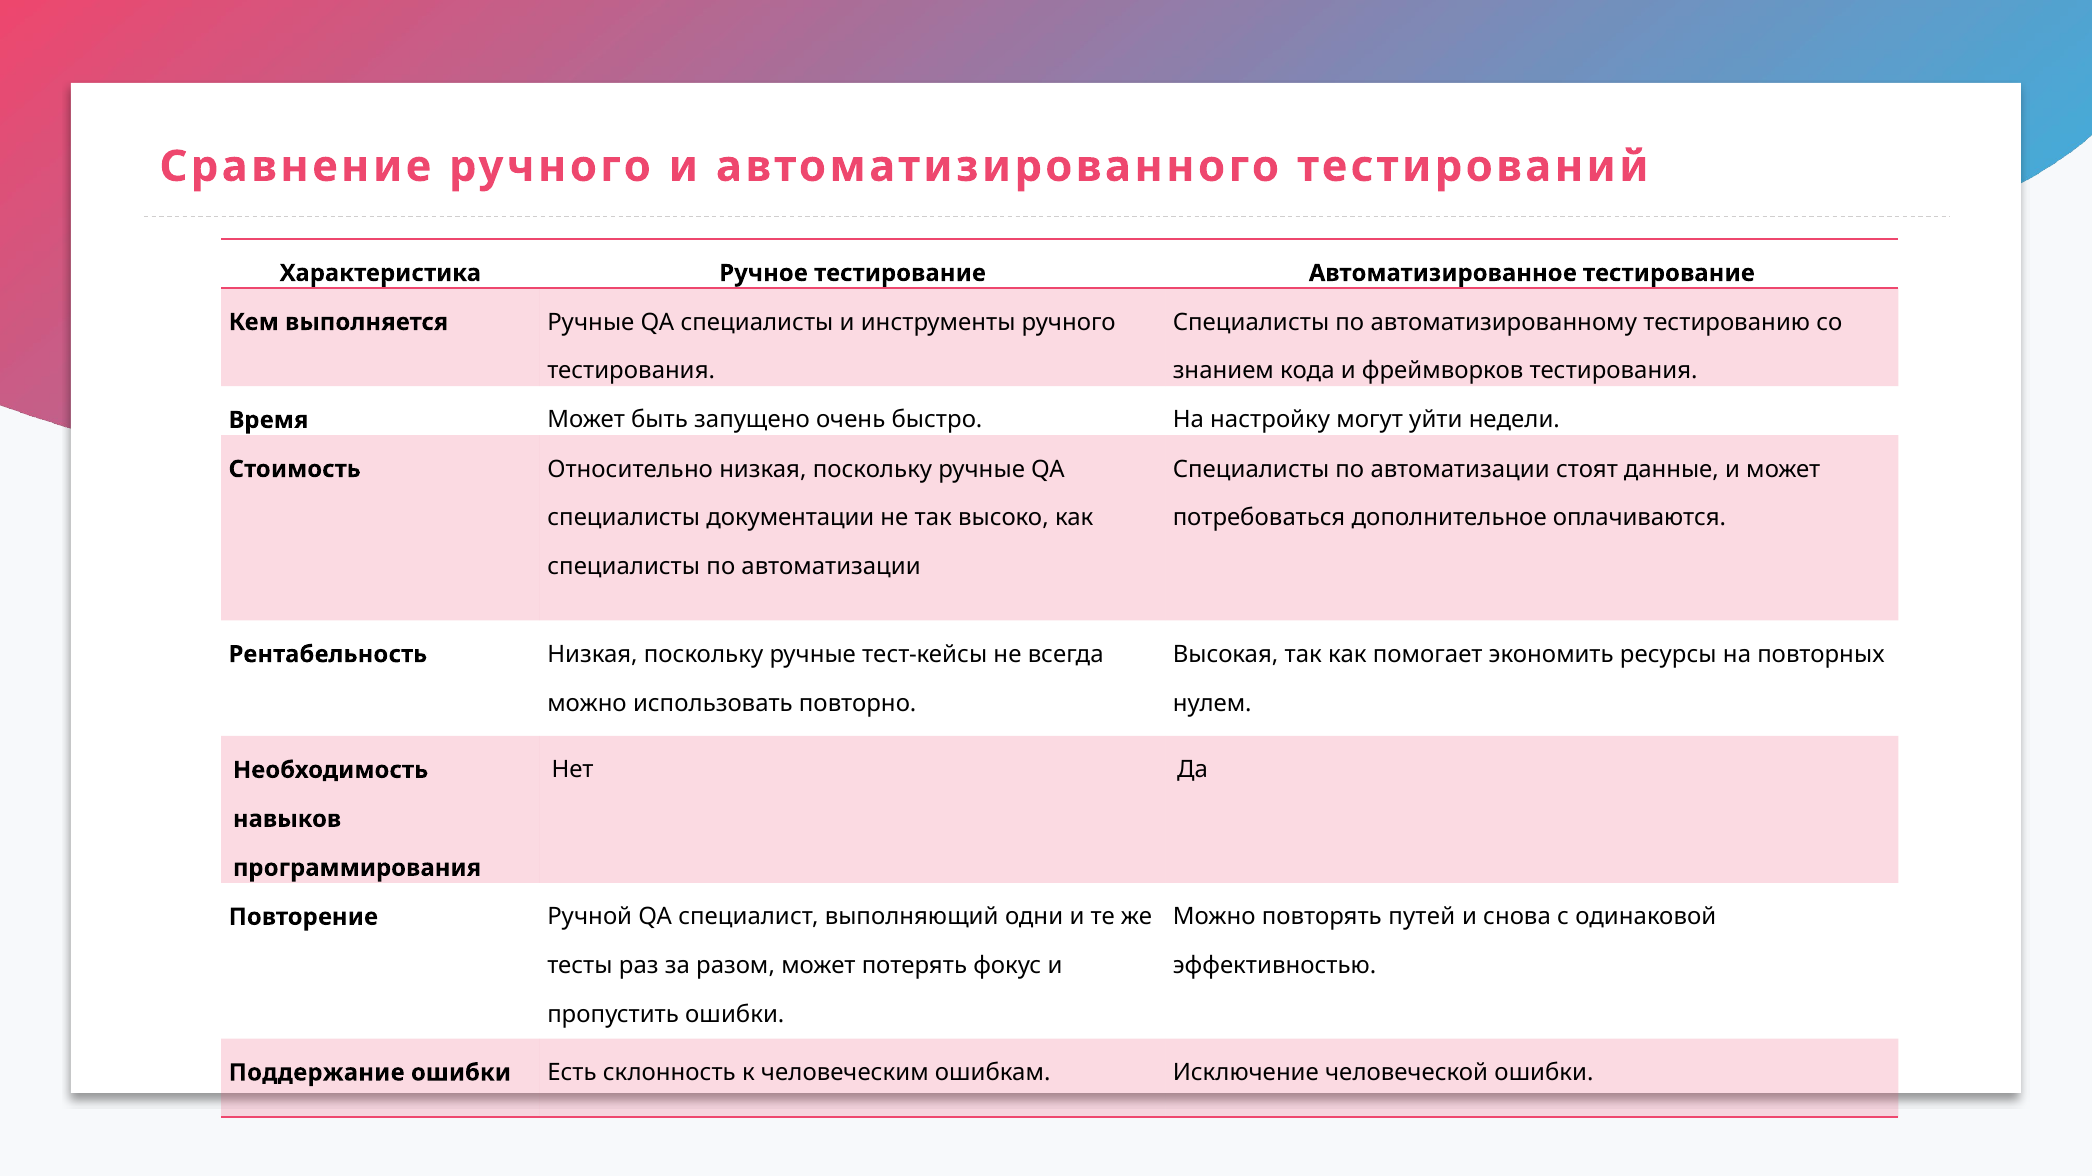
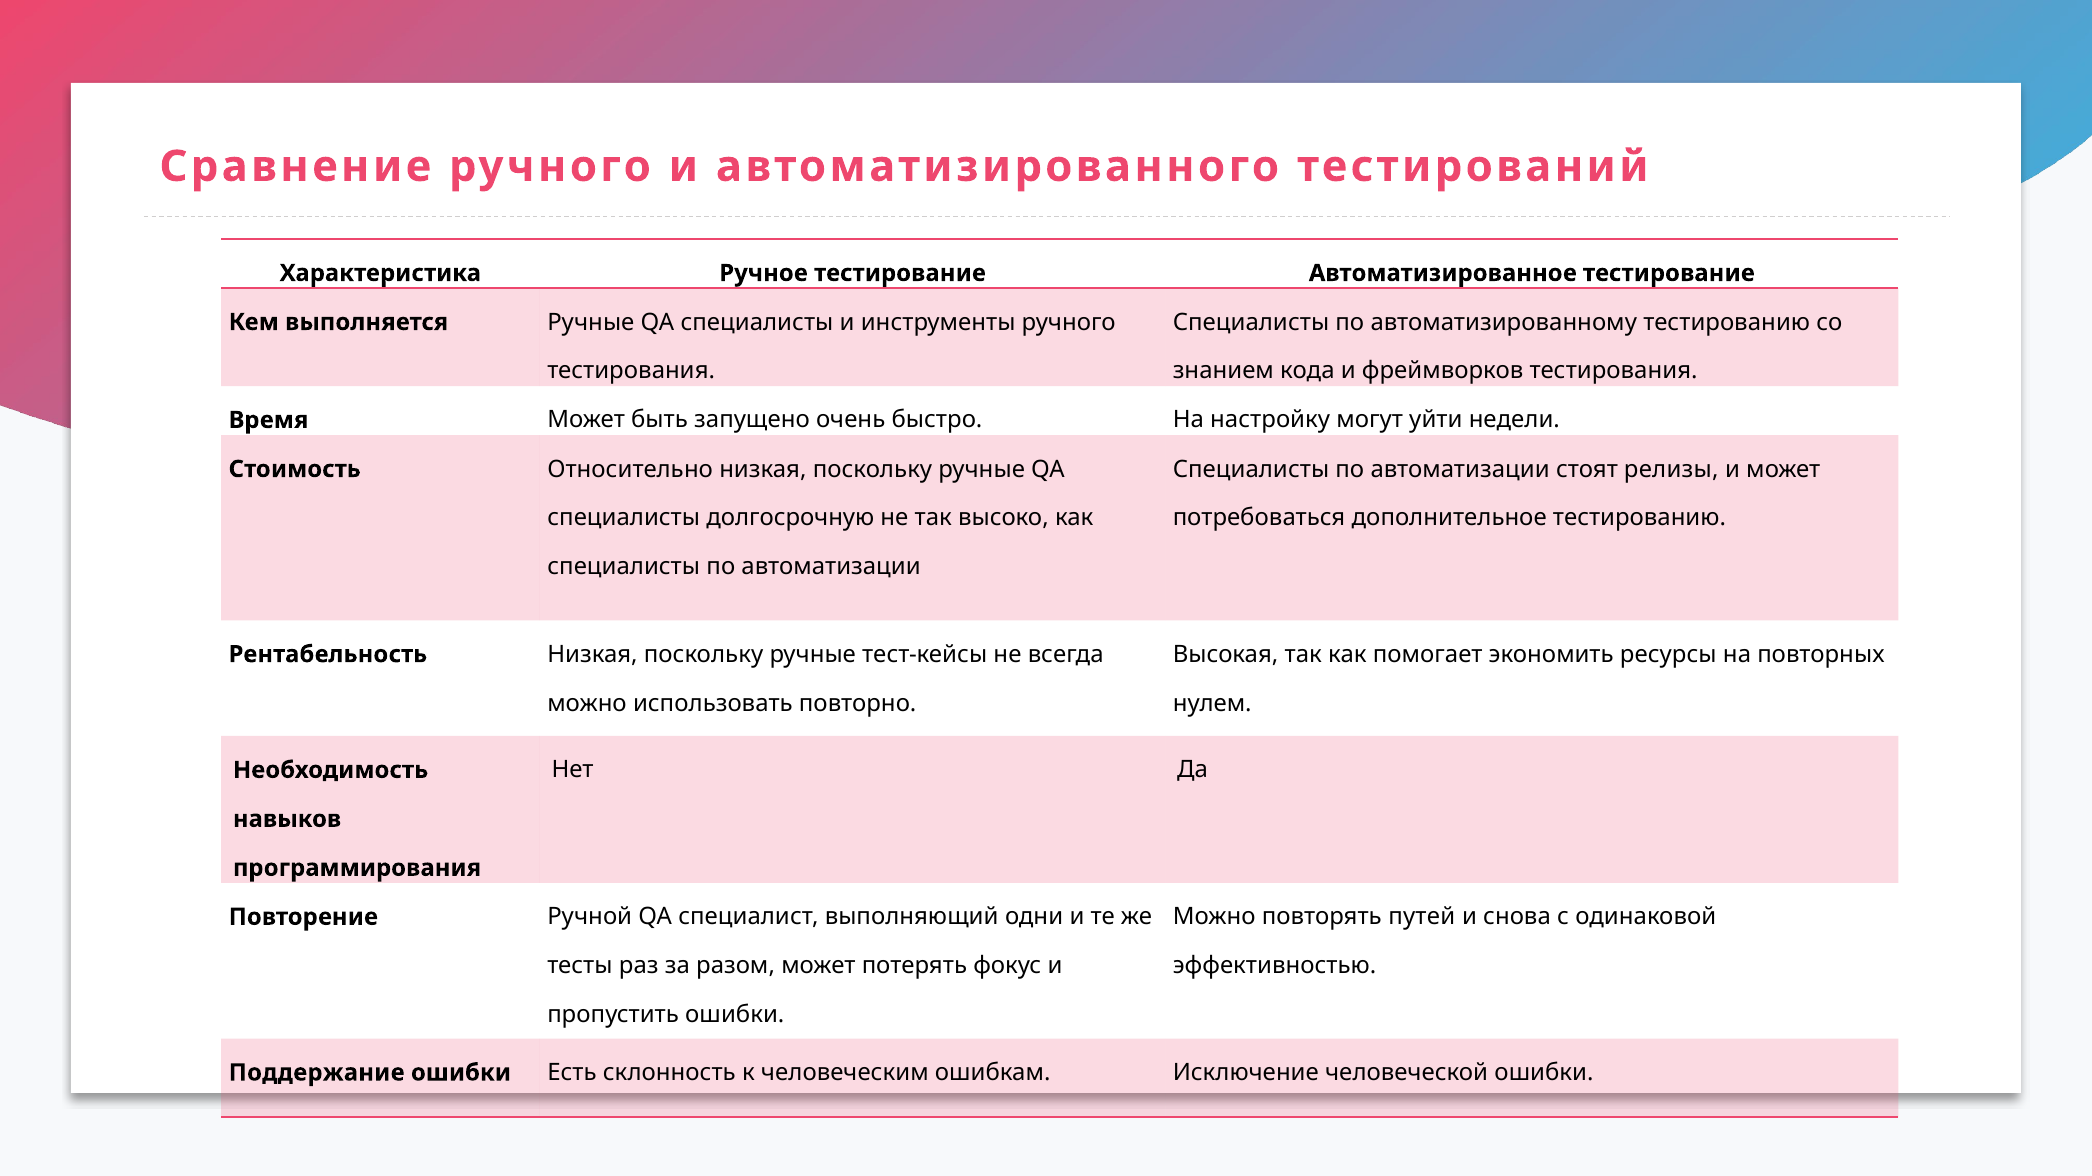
данные: данные -> релизы
документации: документации -> долгосрочную
дополнительное оплачиваются: оплачиваются -> тестированию
